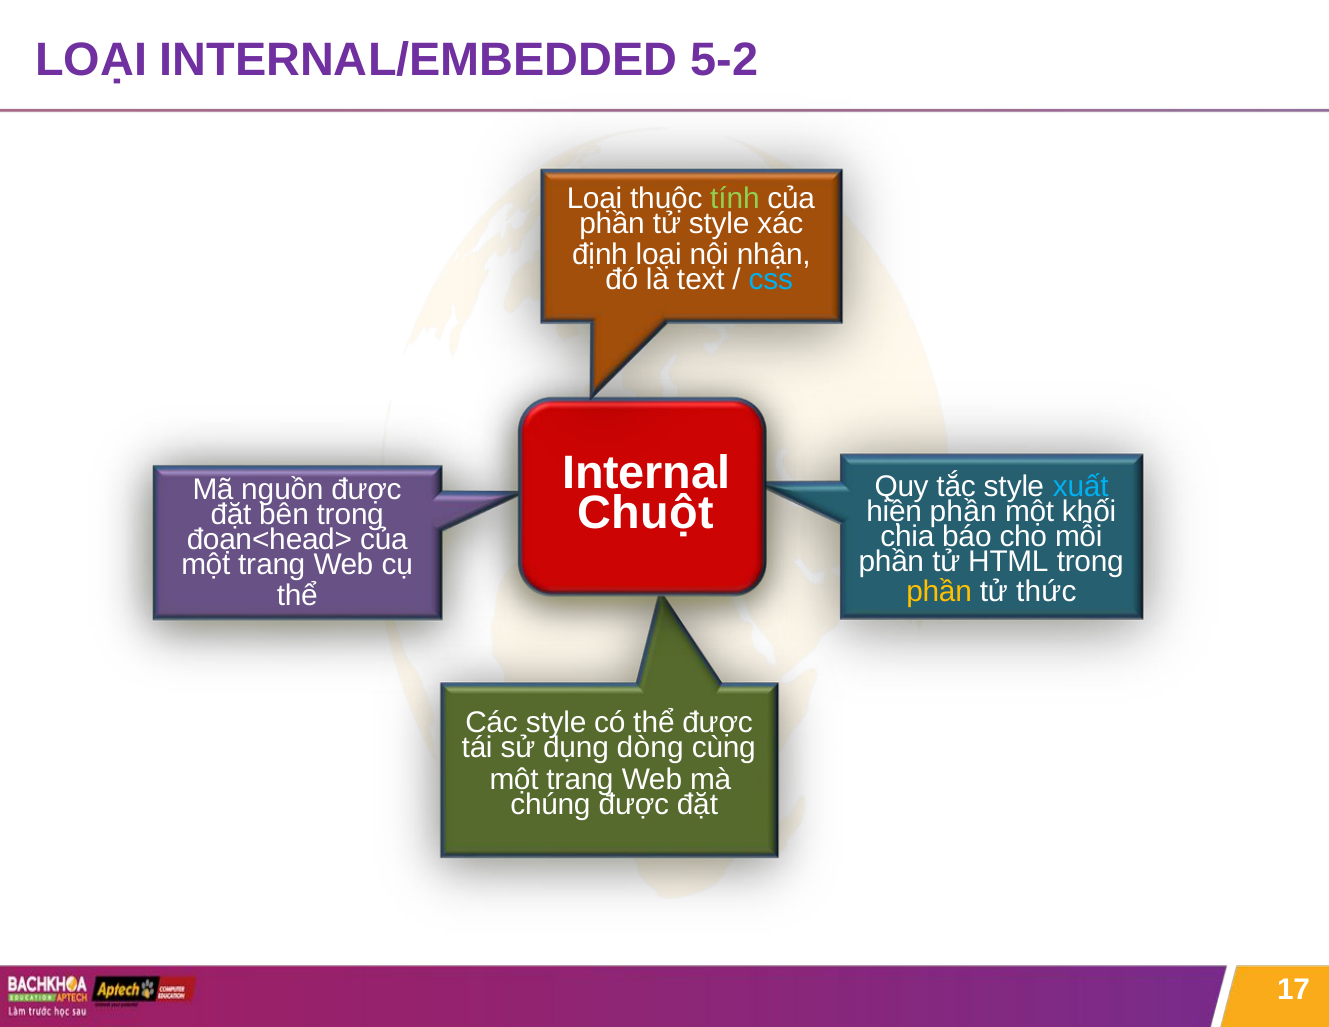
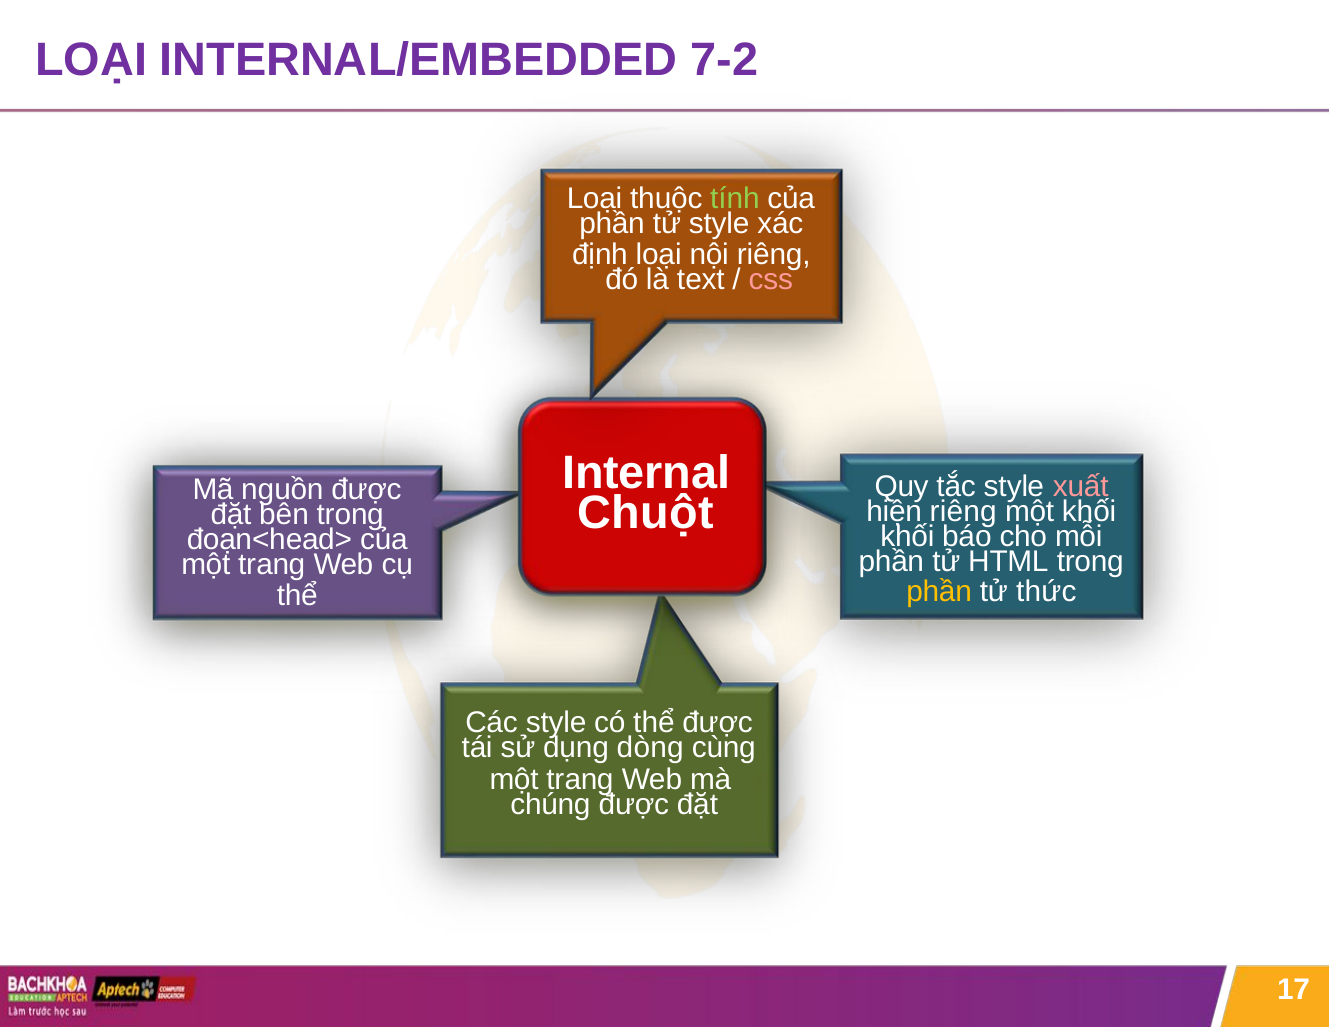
5-2: 5-2 -> 7-2
nội nhận: nhận -> riêng
css colour: light blue -> pink
xuất colour: light blue -> pink
hiện phần: phần -> riêng
chia at (907, 537): chia -> khối
